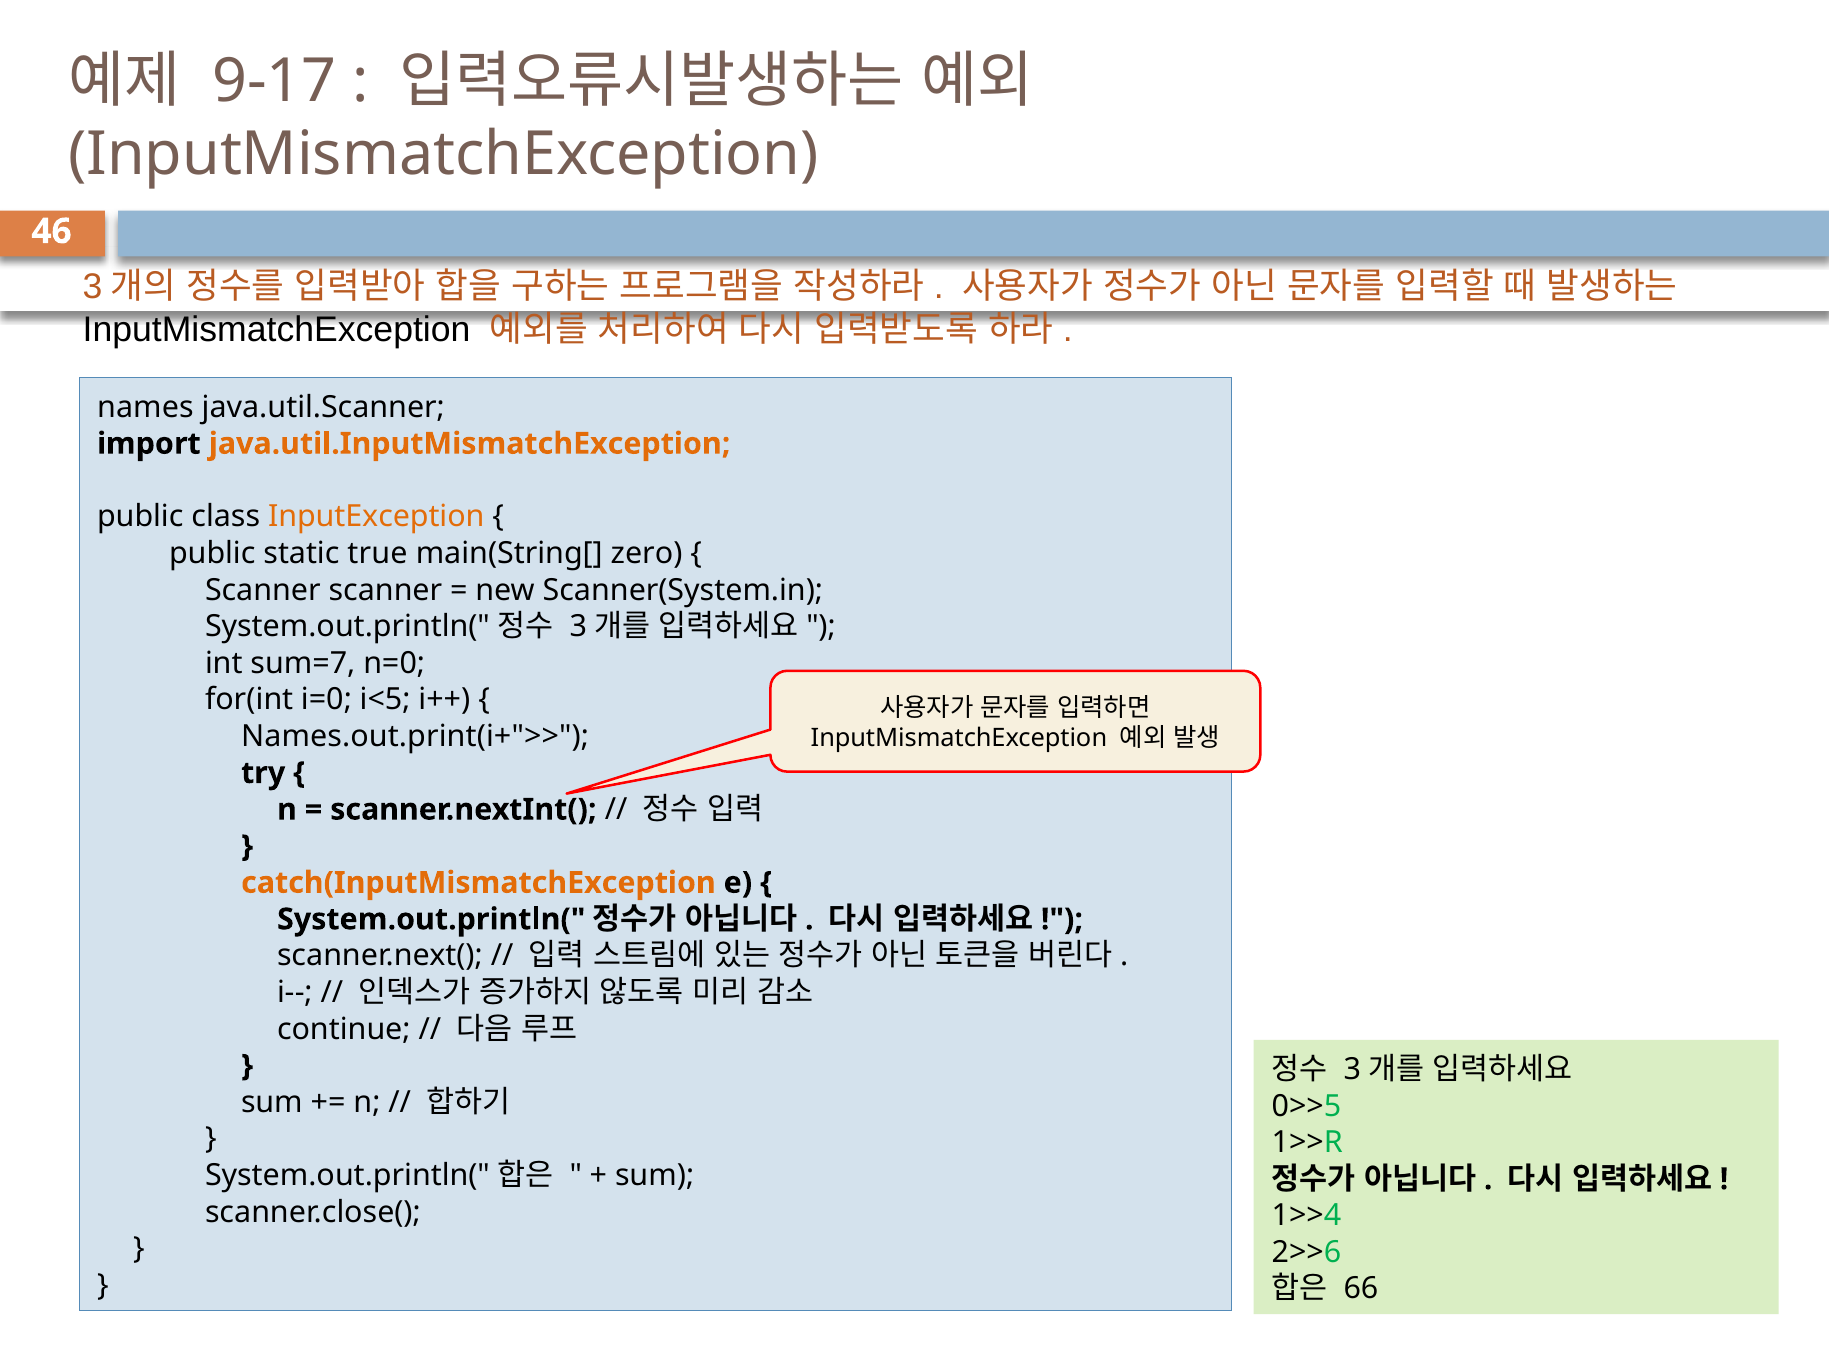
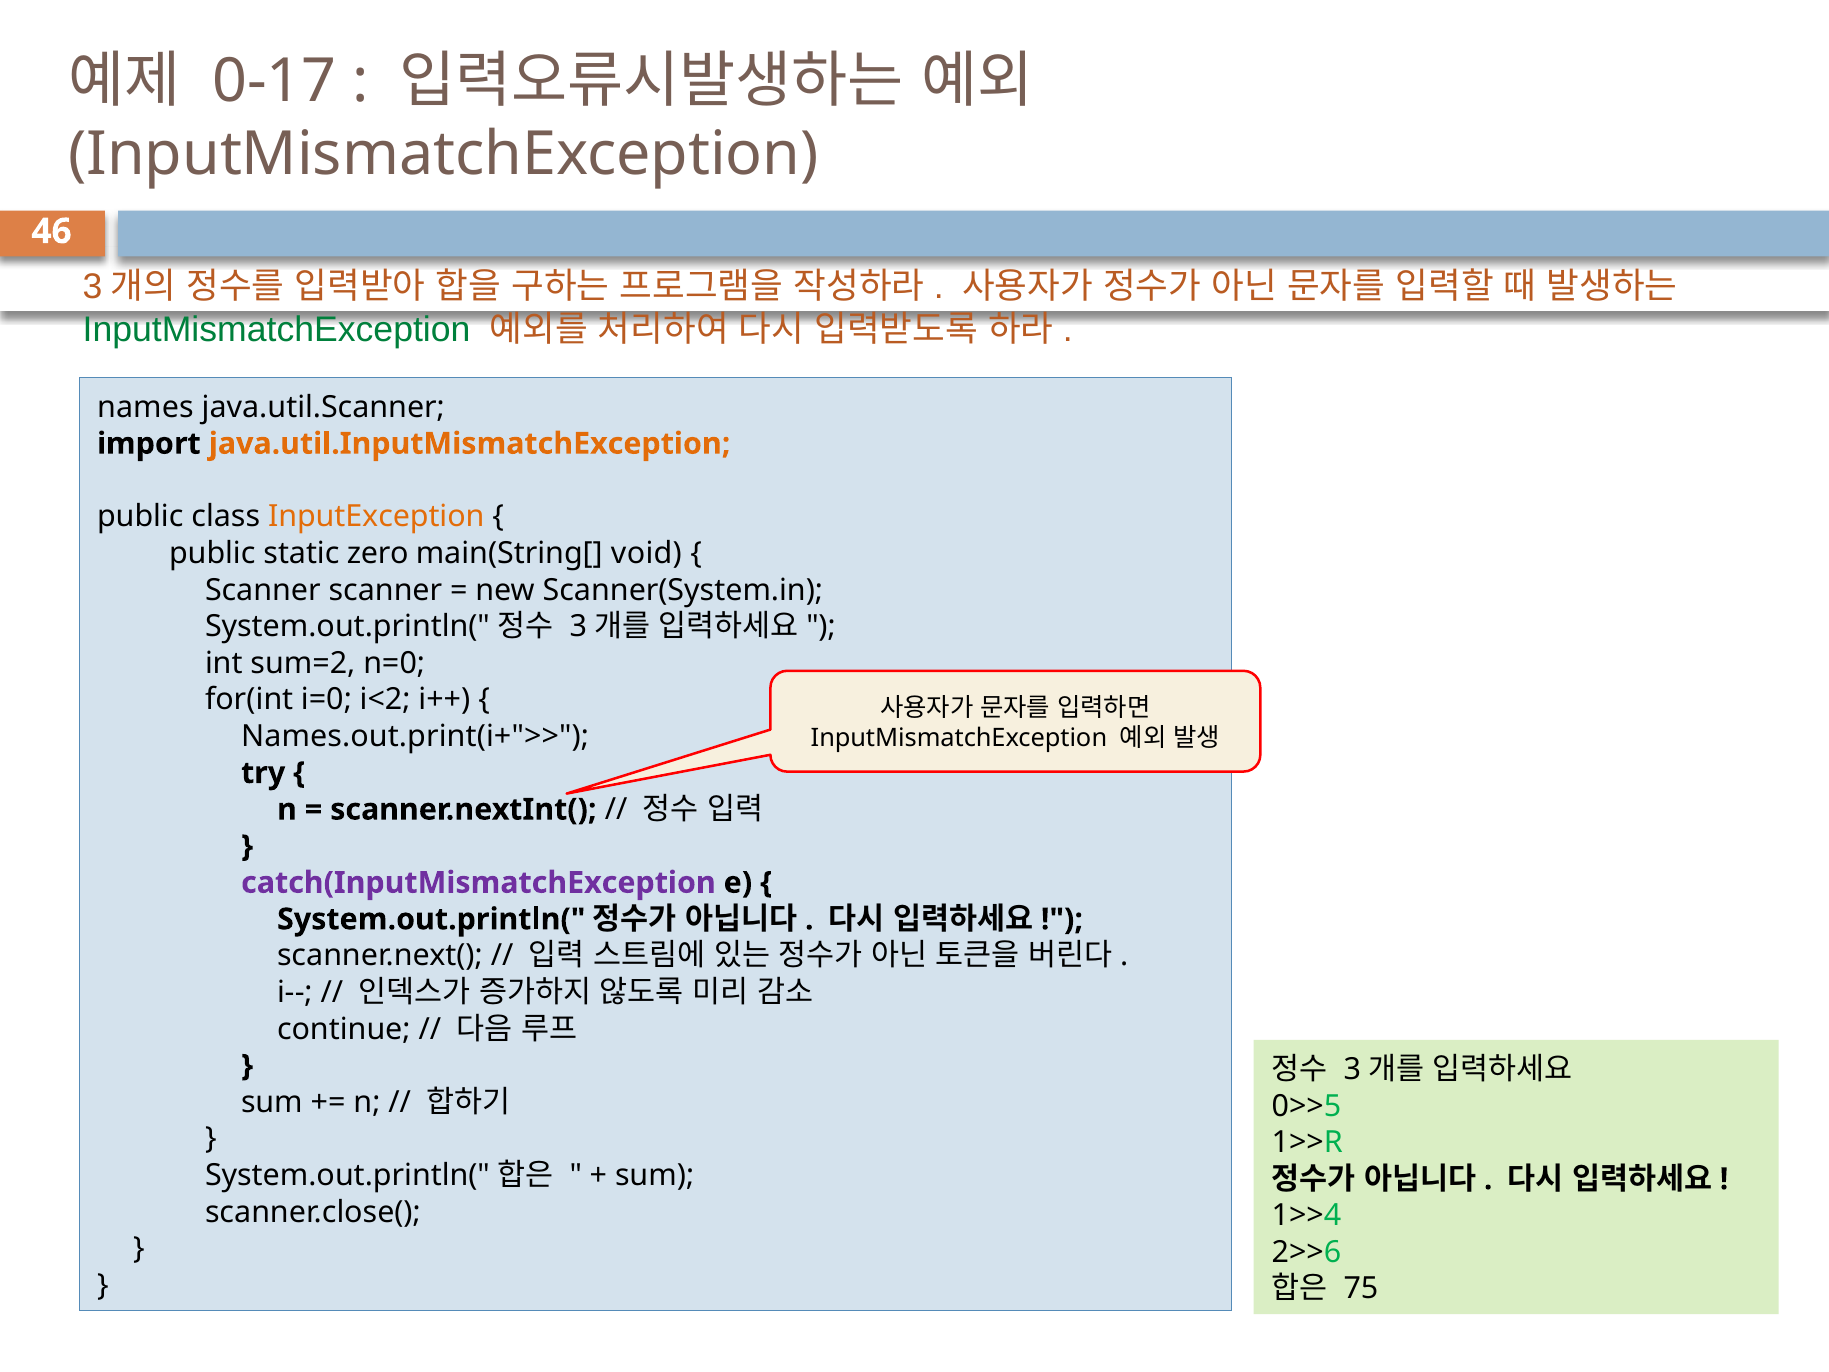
9-17: 9-17 -> 0-17
InputMismatchException at (277, 329) colour: black -> green
true: true -> zero
zero: zero -> void
sum=7: sum=7 -> sum=2
i<5: i<5 -> i<2
catch(InputMismatchException colour: orange -> purple
66: 66 -> 75
